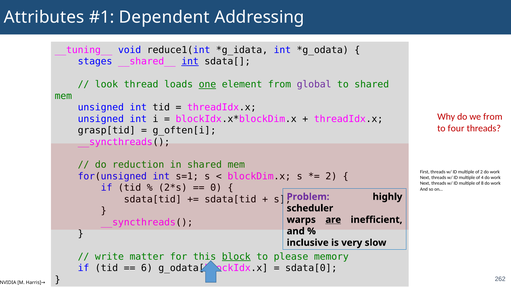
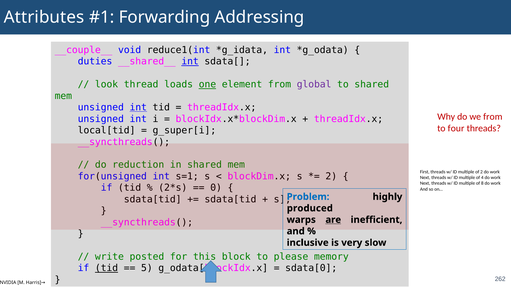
Dependent: Dependent -> Forwarding
__tuning__: __tuning__ -> __couple__
stages: stages -> duties
int at (138, 108) underline: none -> present
grasp[tid: grasp[tid -> local[tid
g_often[i: g_often[i -> g_super[i
Problem colour: purple -> blue
scheduler: scheduler -> produced
matter: matter -> posted
block underline: present -> none
tid at (107, 269) underline: none -> present
6: 6 -> 5
